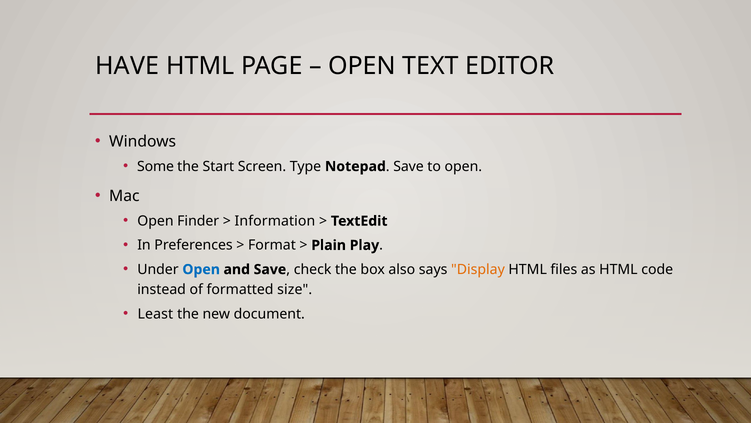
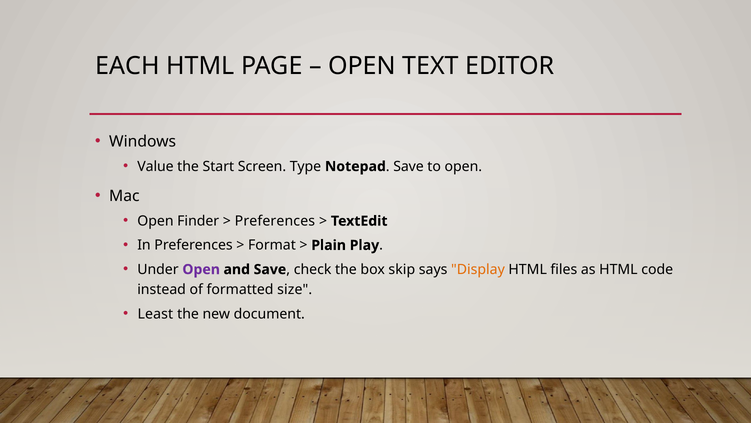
HAVE: HAVE -> EACH
Some: Some -> Value
Information at (275, 221): Information -> Preferences
Open at (201, 269) colour: blue -> purple
also: also -> skip
